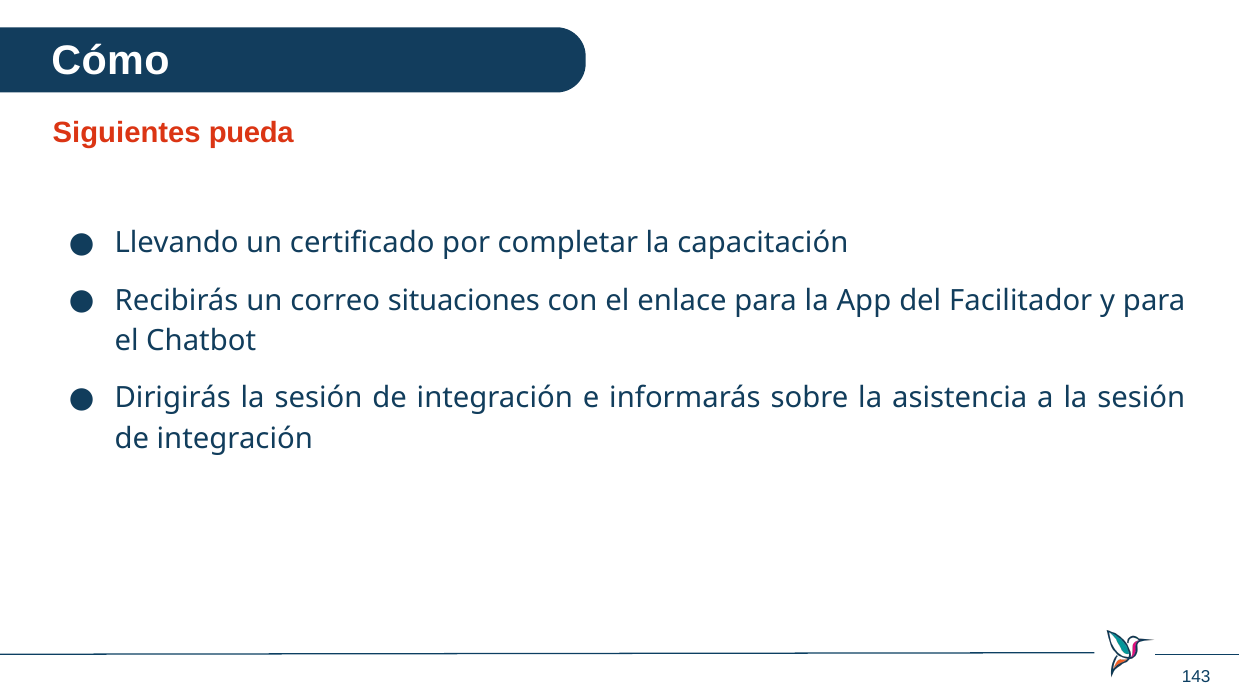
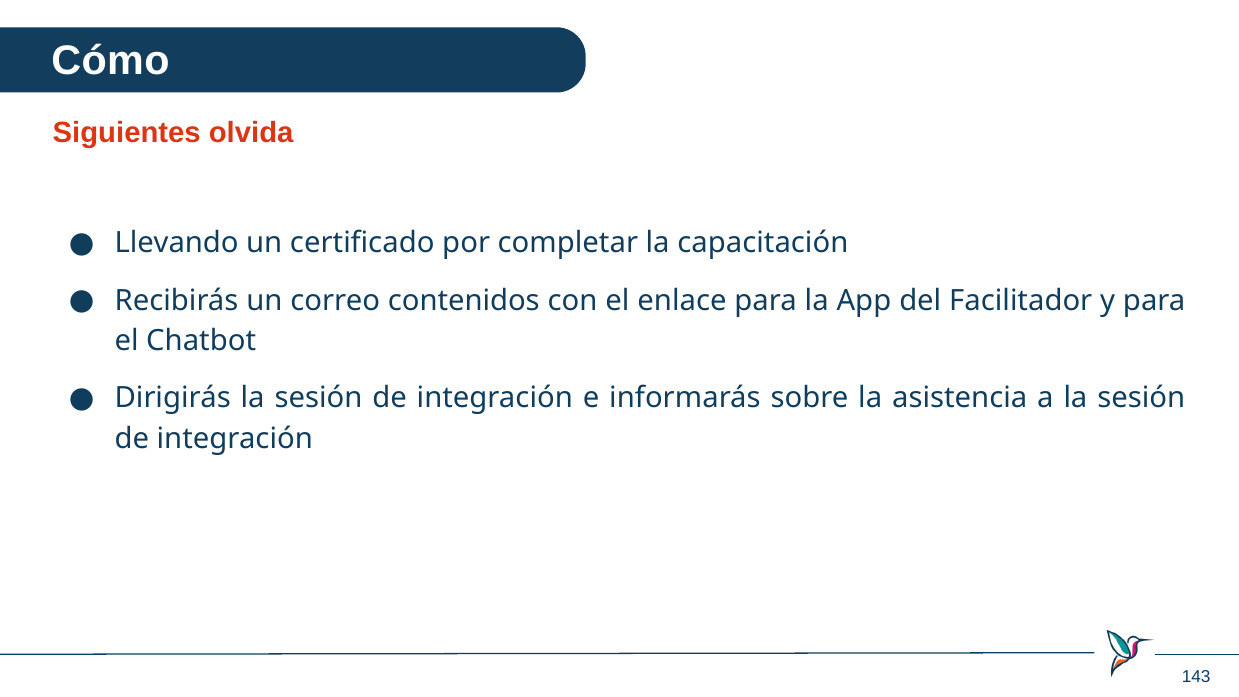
pueda: pueda -> olvida
situaciones: situaciones -> contenidos
